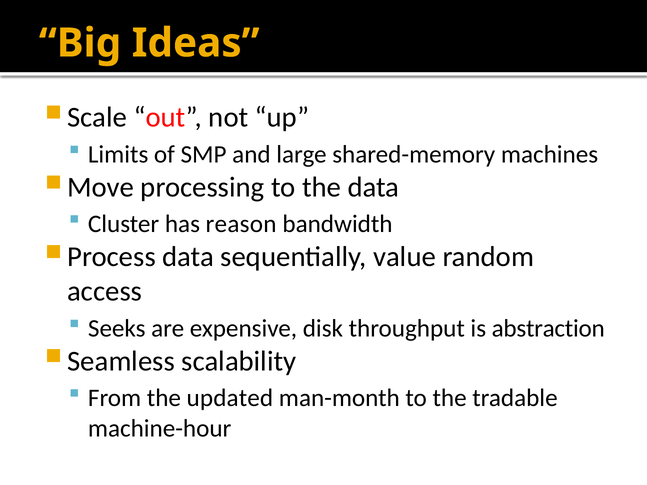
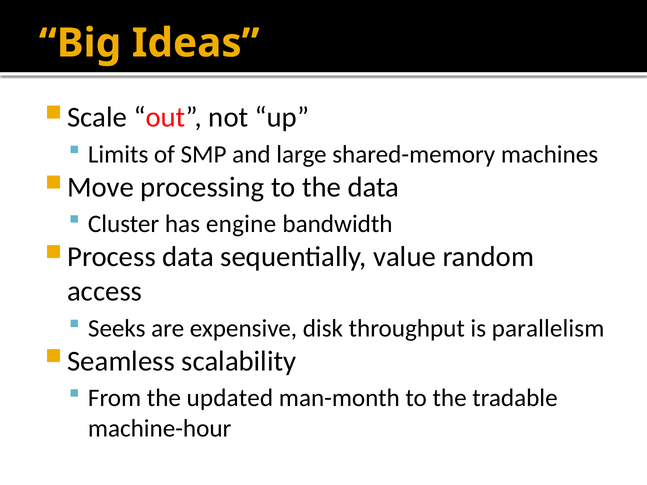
reason: reason -> engine
abstraction: abstraction -> parallelism
